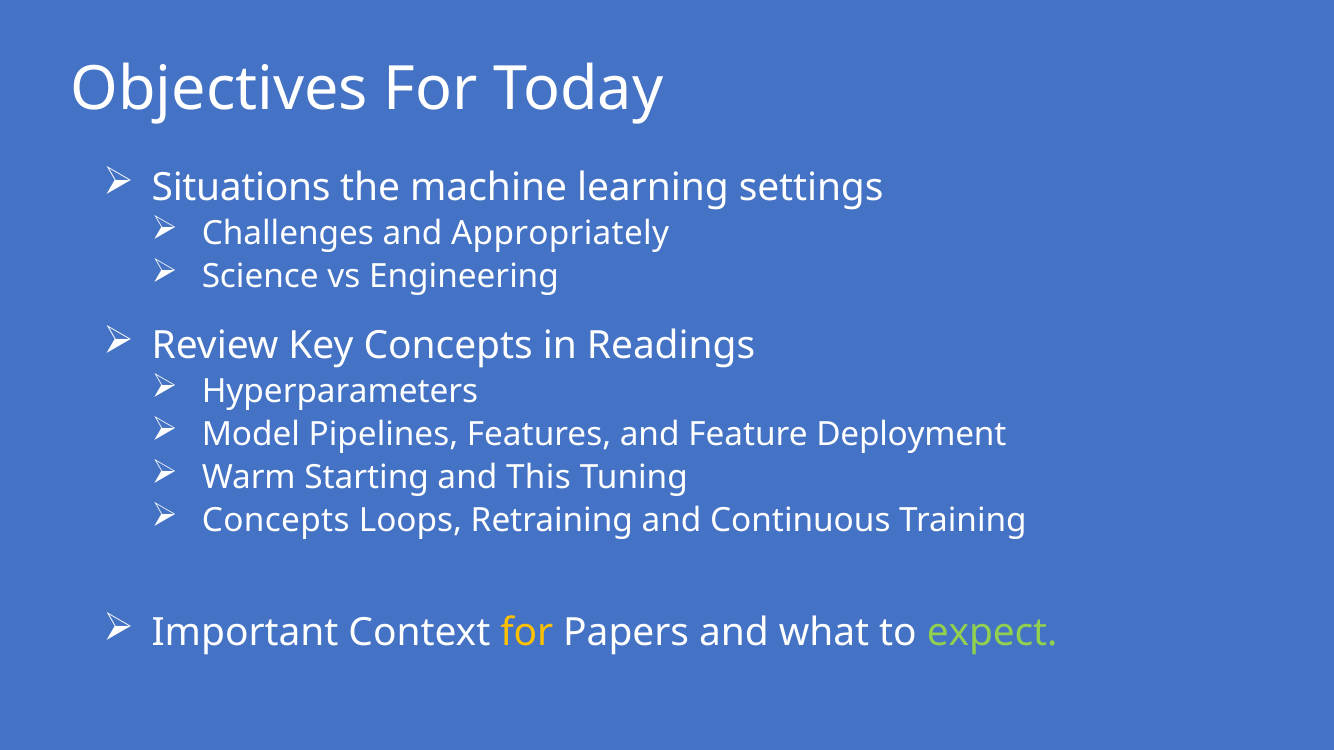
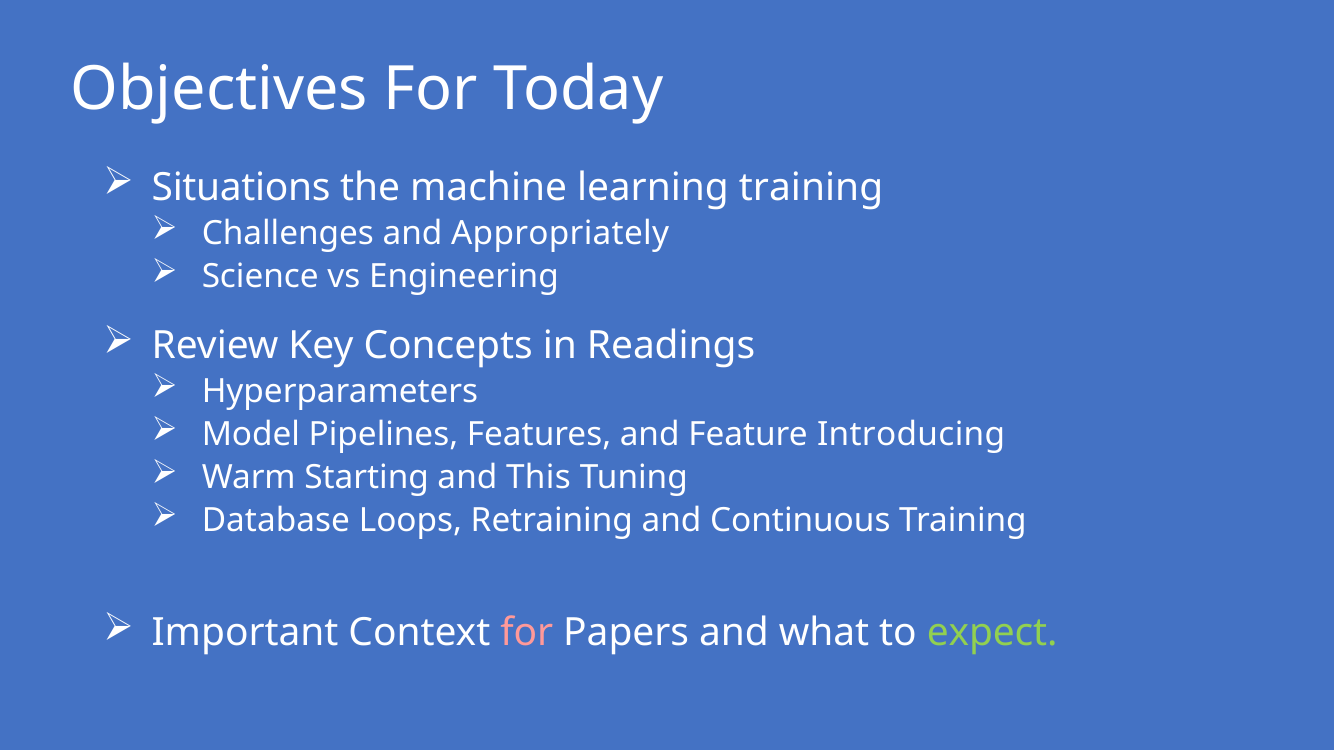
learning settings: settings -> training
Deployment: Deployment -> Introducing
Concepts at (276, 521): Concepts -> Database
for at (527, 633) colour: yellow -> pink
